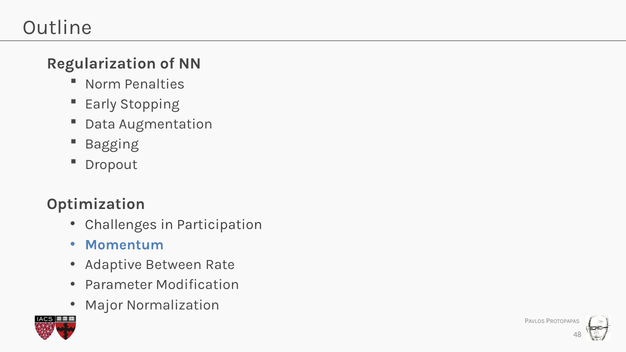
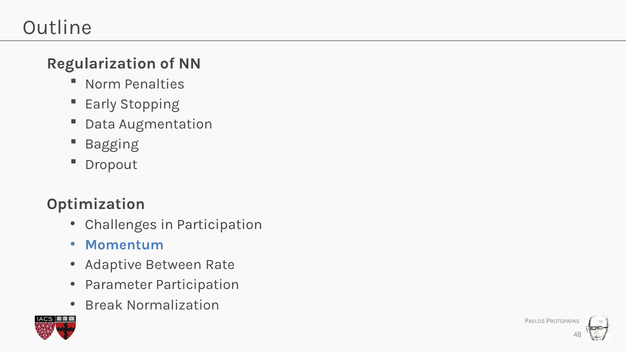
Parameter Modification: Modification -> Participation
Major: Major -> Break
